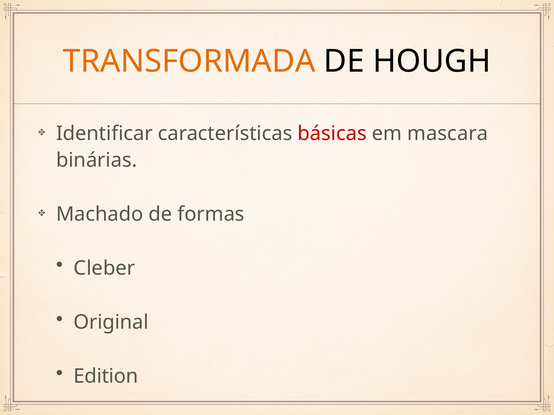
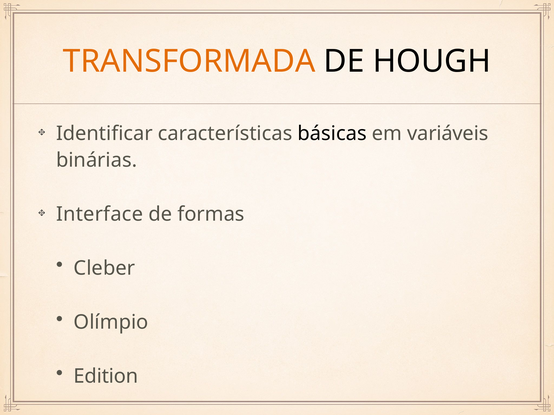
básicas colour: red -> black
mascara: mascara -> variáveis
Machado: Machado -> Interface
Original: Original -> Olímpio
